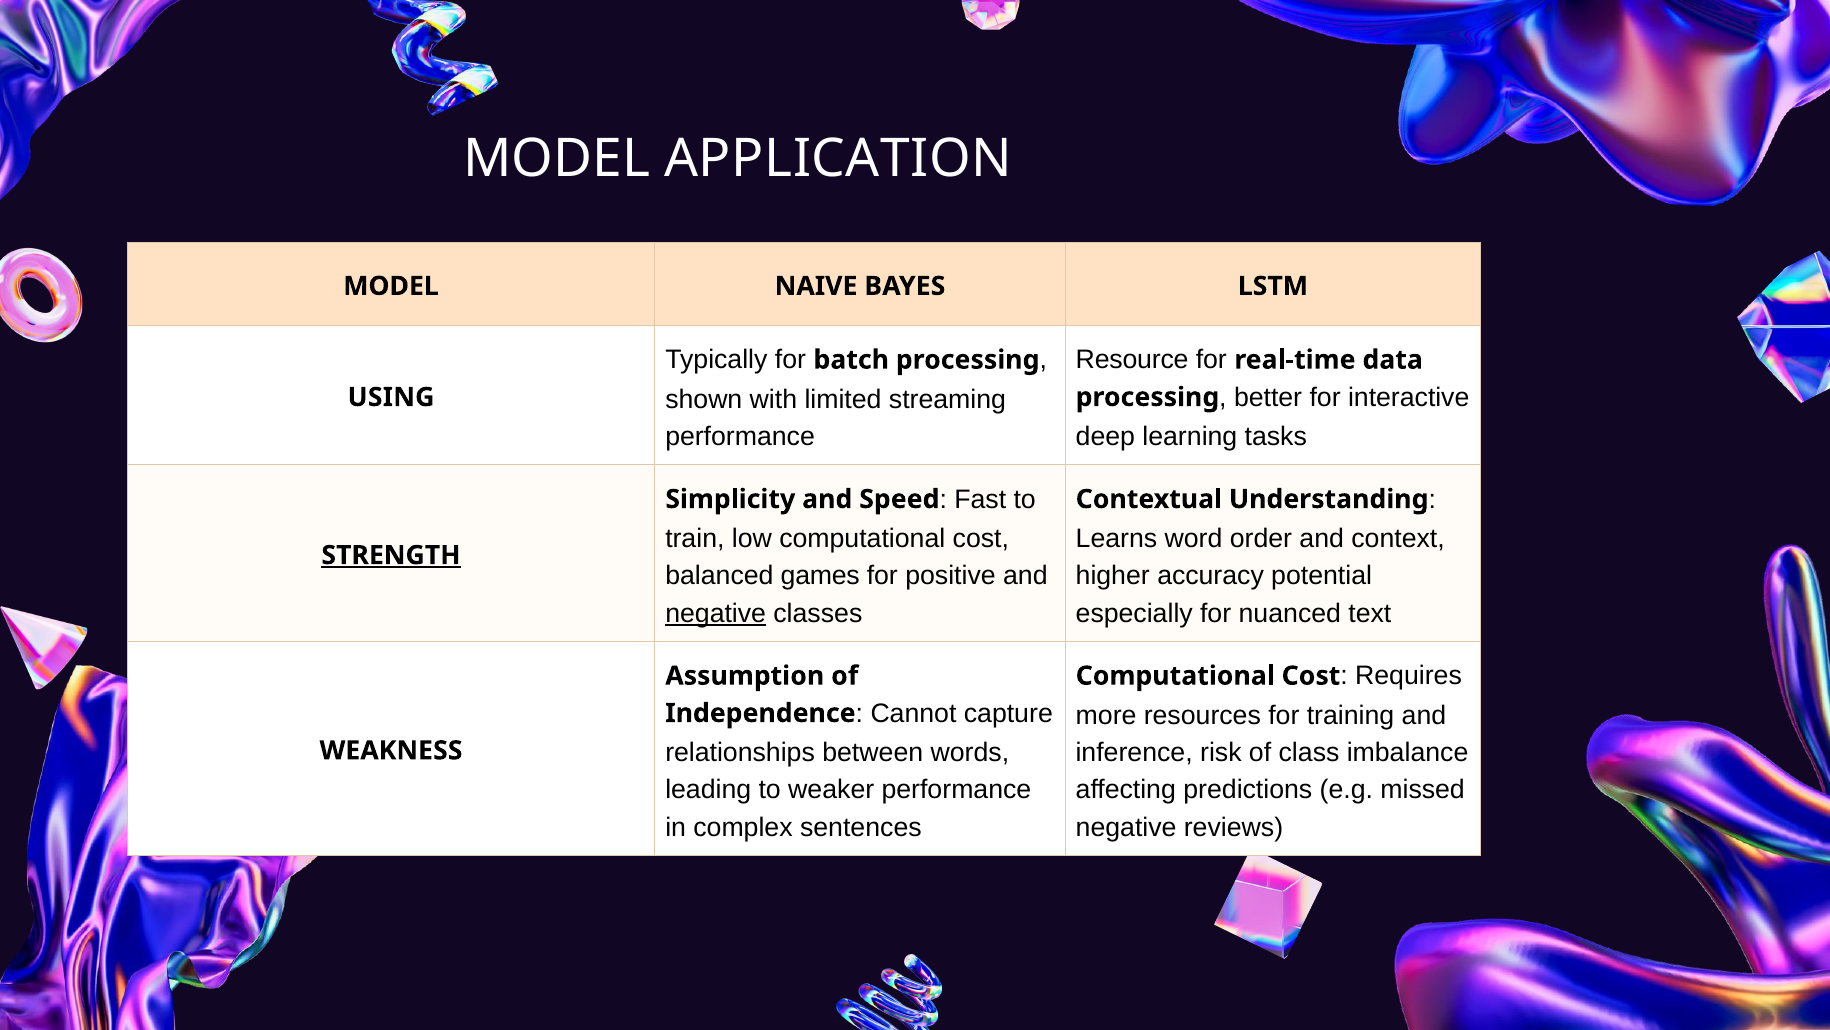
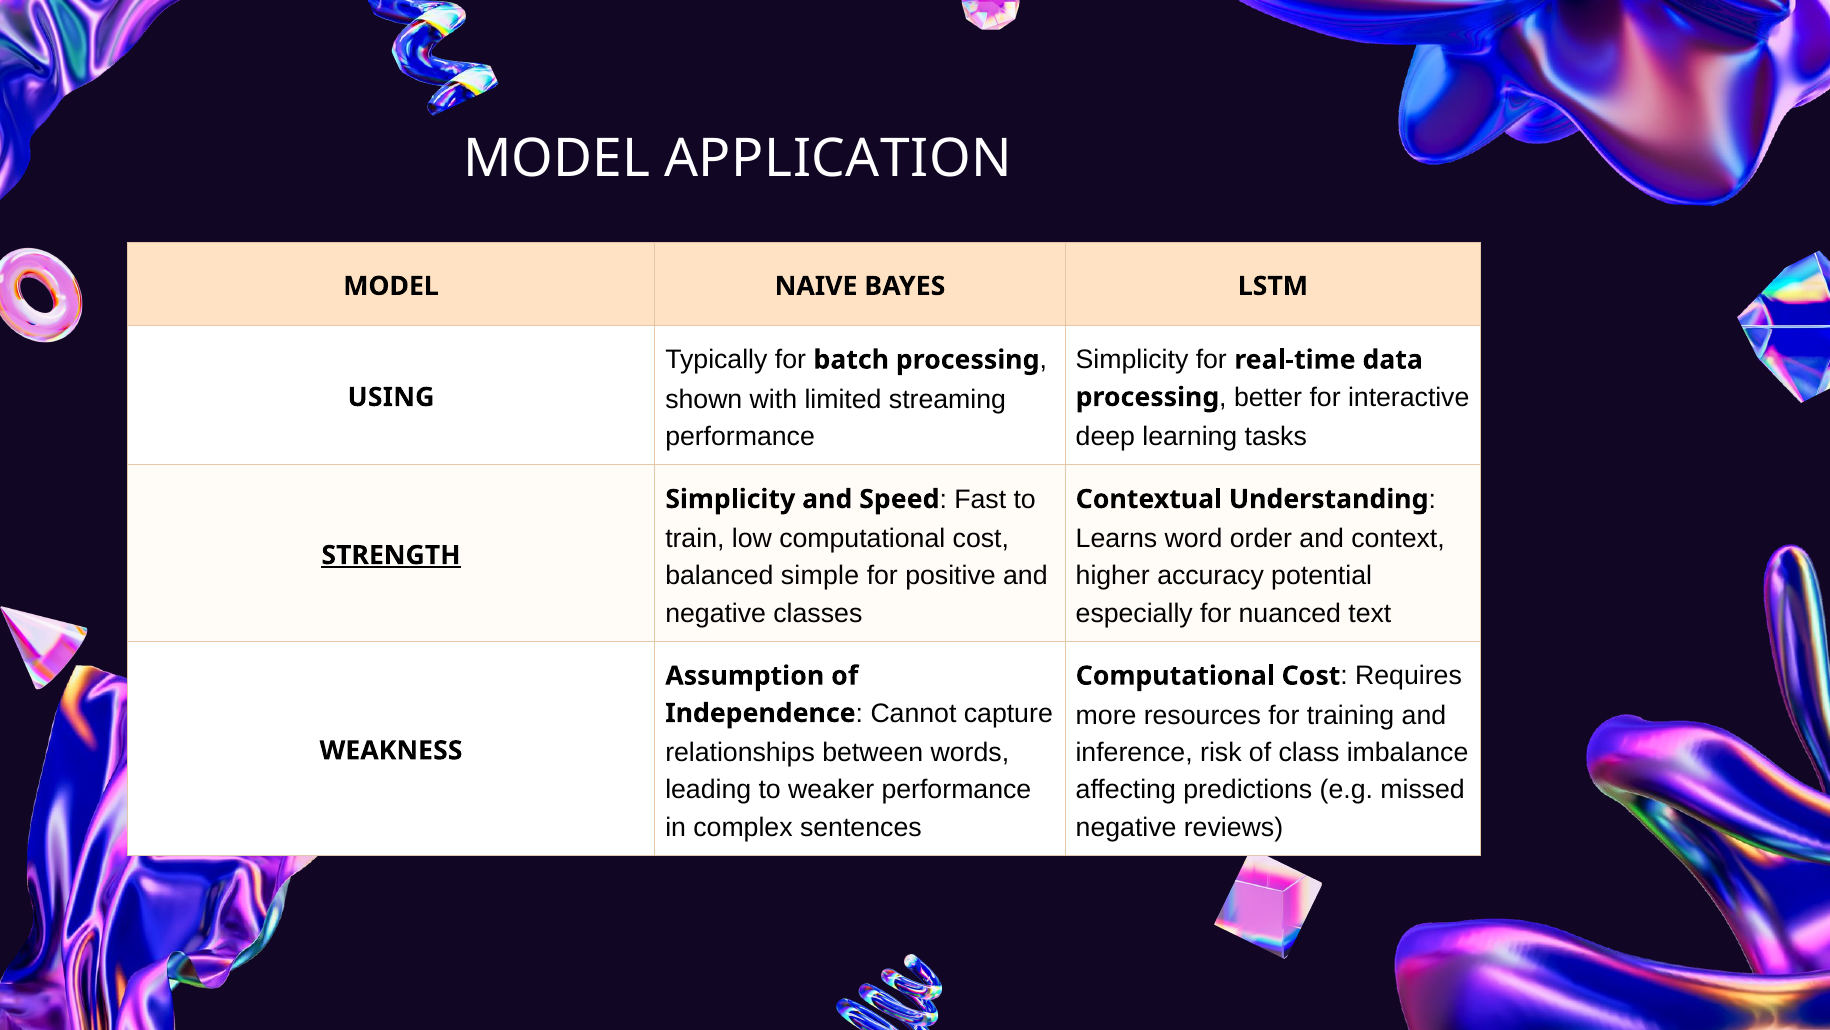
Resource at (1132, 360): Resource -> Simplicity
games: games -> simple
negative at (716, 613) underline: present -> none
